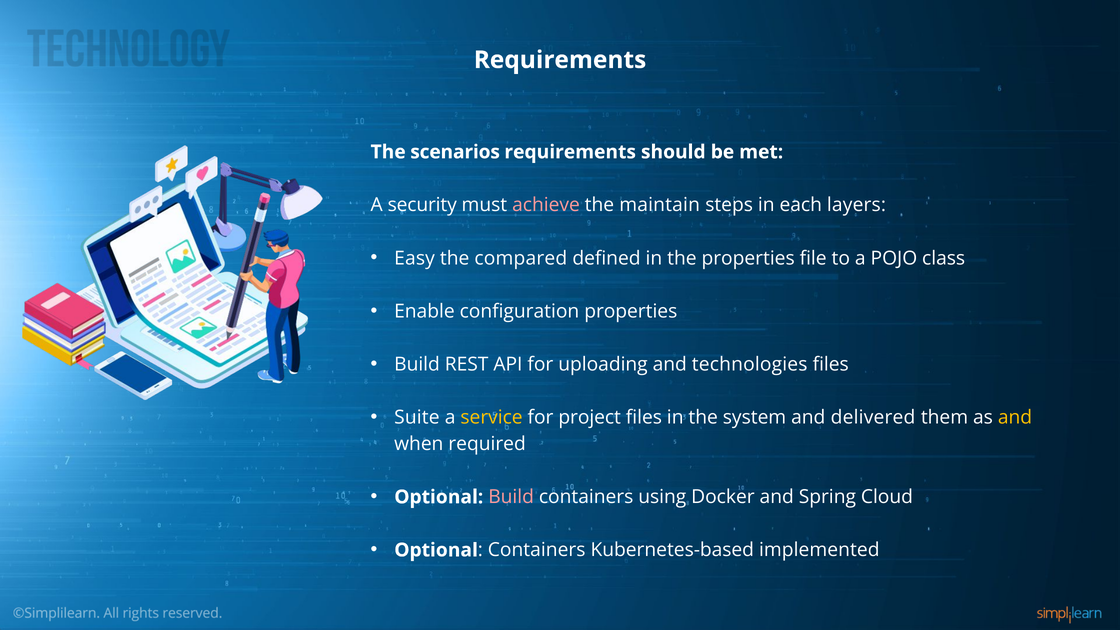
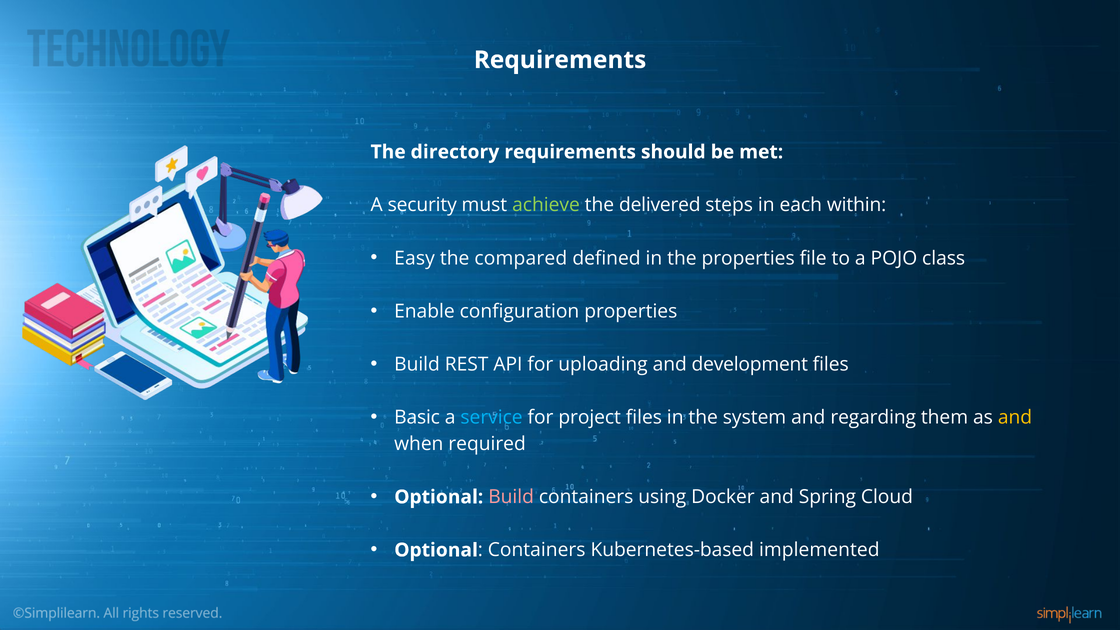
scenarios: scenarios -> directory
achieve colour: pink -> light green
maintain: maintain -> delivered
layers: layers -> within
technologies: technologies -> development
Suite: Suite -> Basic
service colour: yellow -> light blue
delivered: delivered -> regarding
